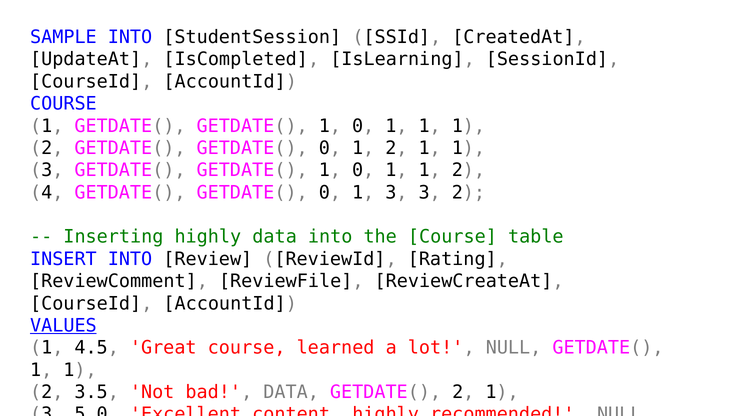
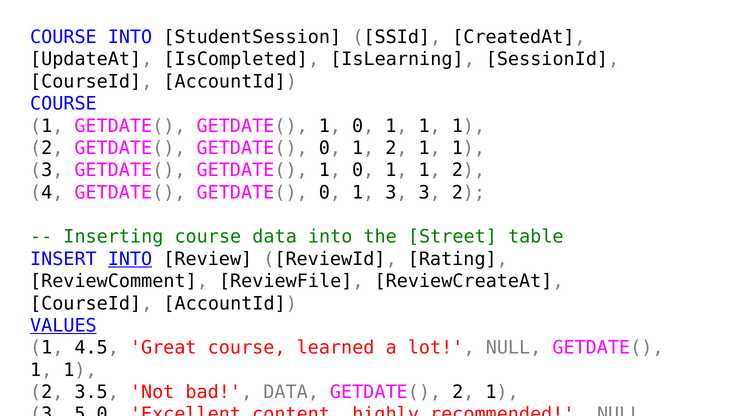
SAMPLE at (63, 37): SAMPLE -> COURSE
Inserting highly: highly -> course
the Course: Course -> Street
INTO at (130, 259) underline: none -> present
